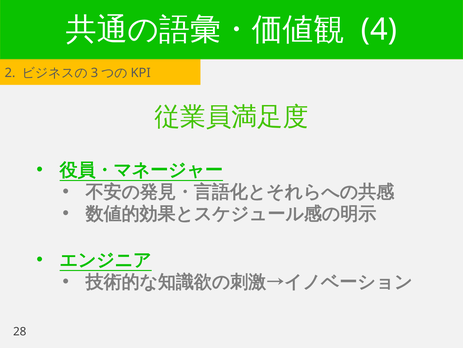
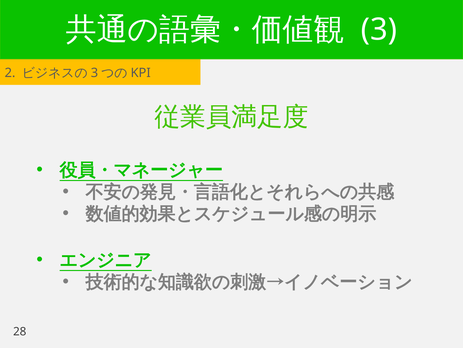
4: 4 -> 3
